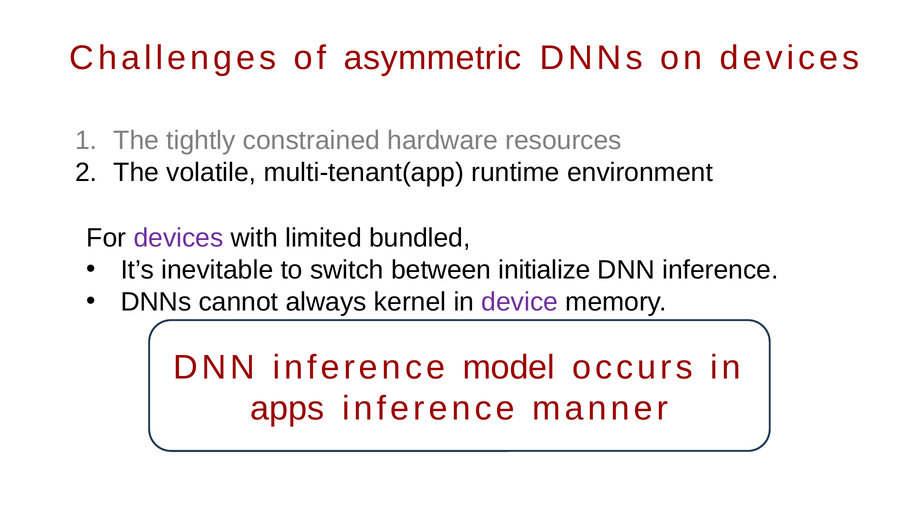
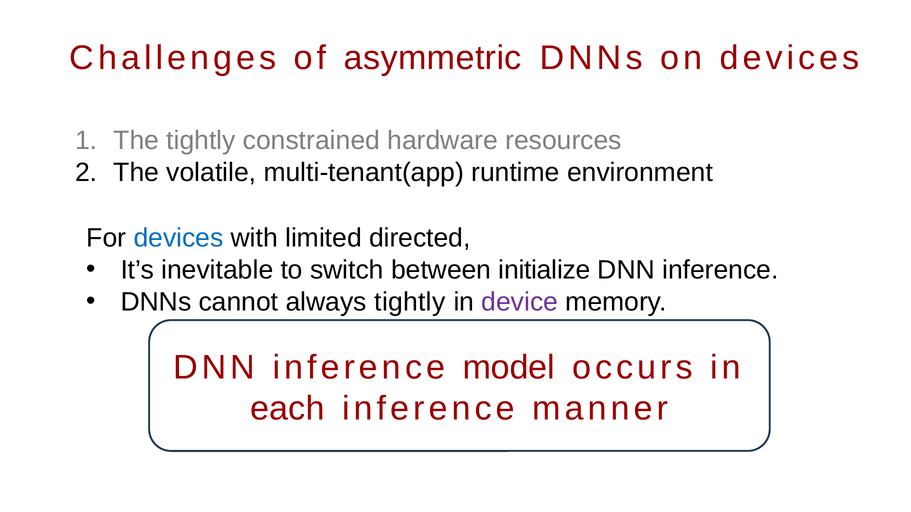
devices at (178, 238) colour: purple -> blue
bundled: bundled -> directed
always kernel: kernel -> tightly
apps: apps -> each
